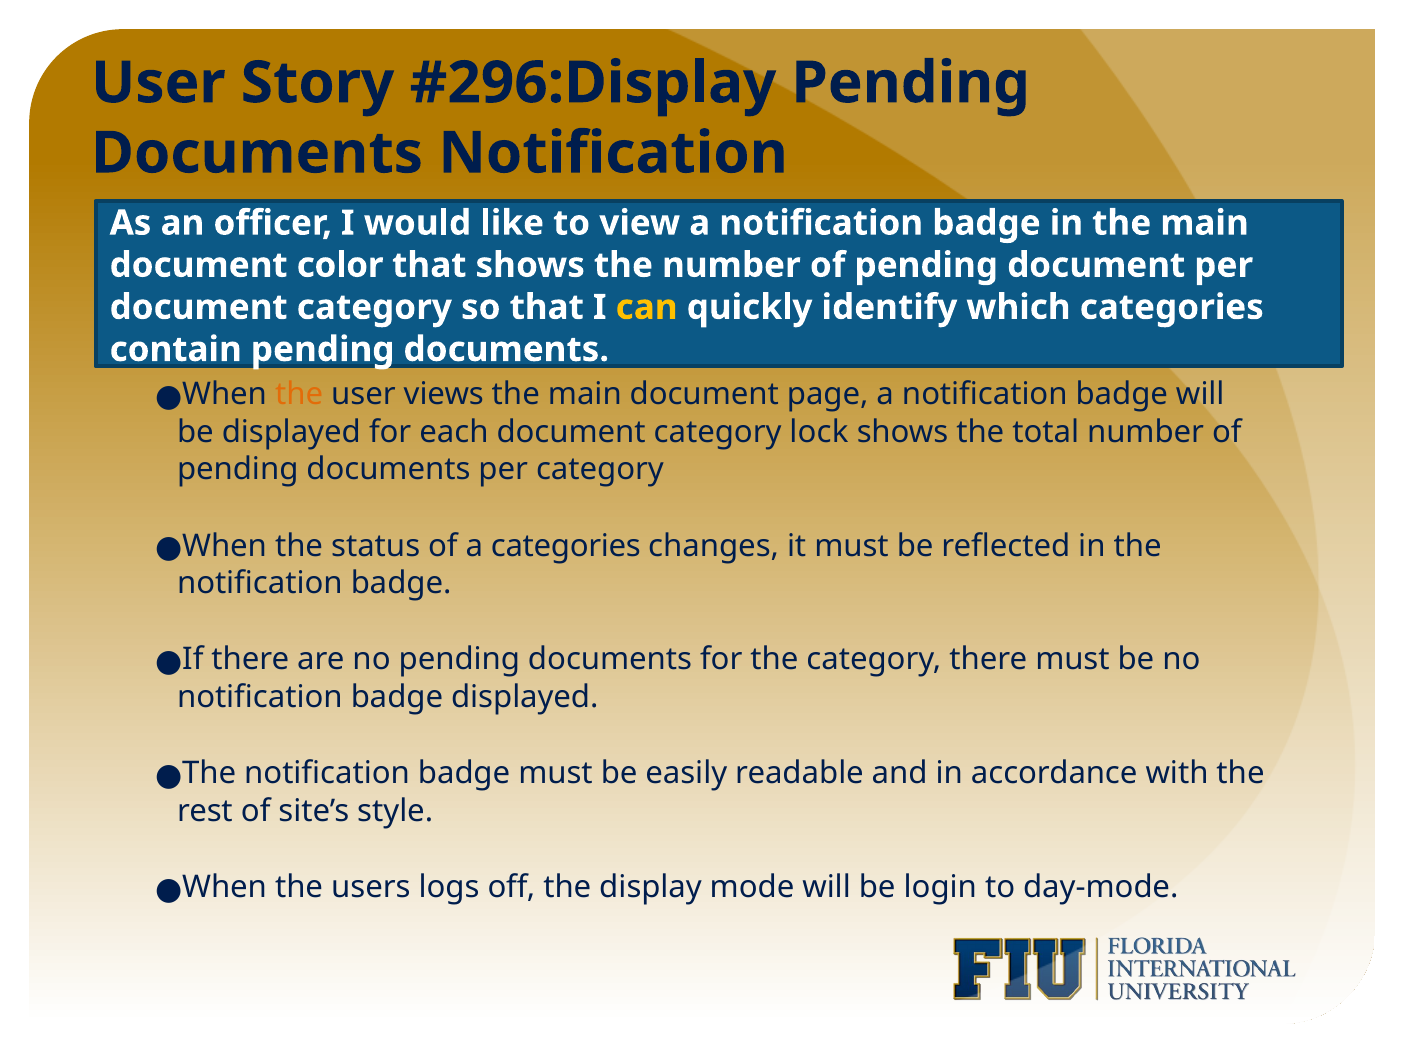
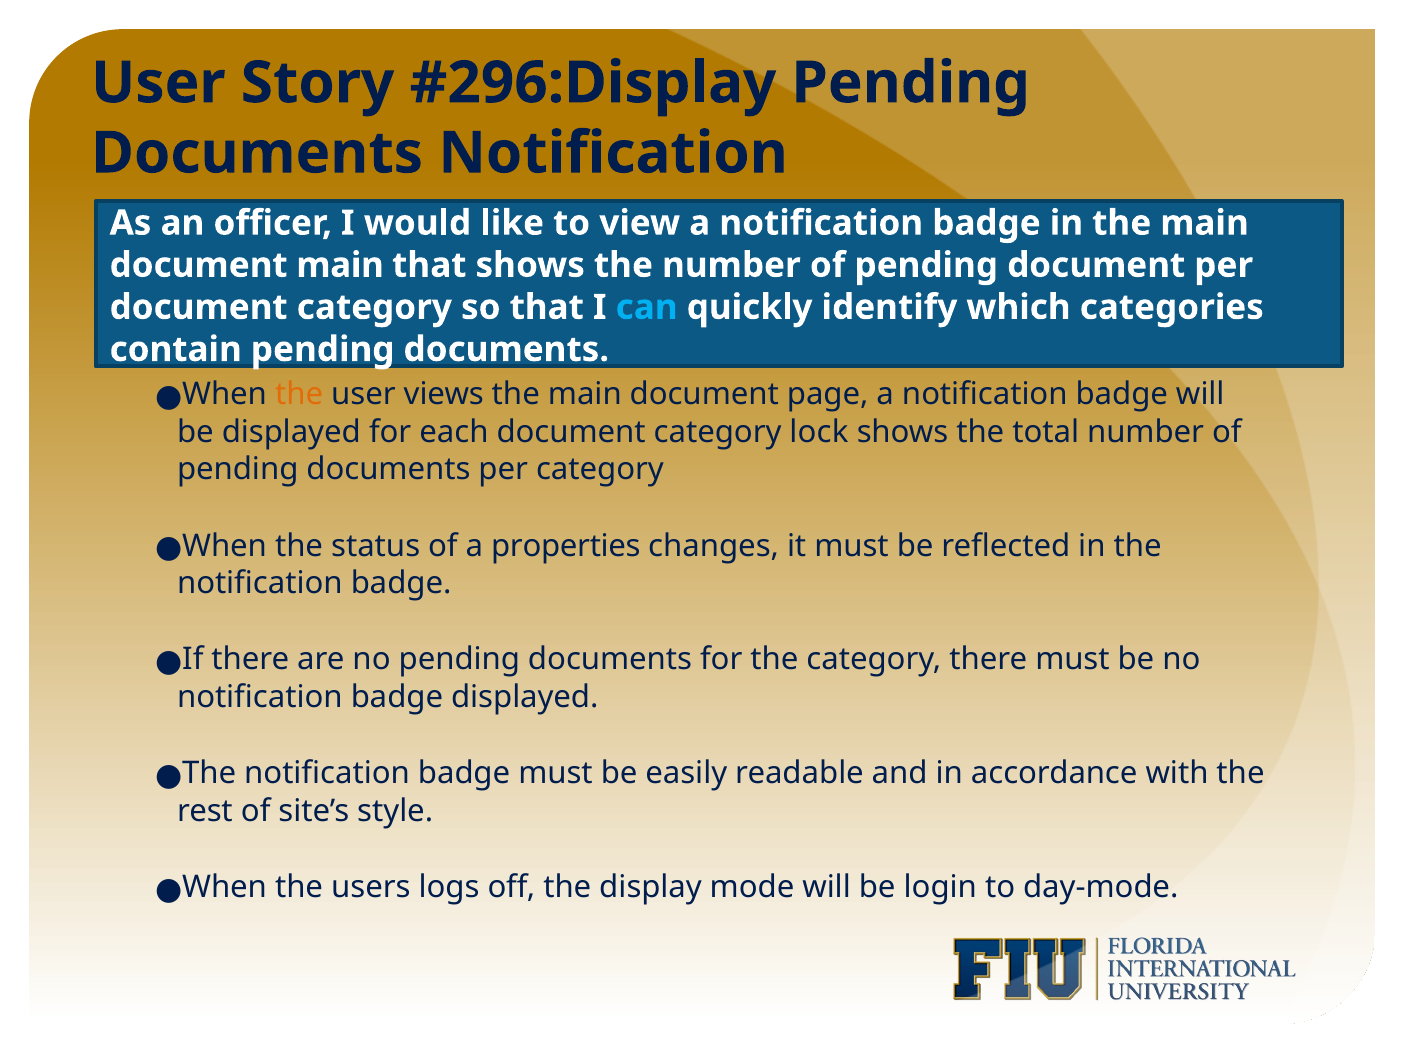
document color: color -> main
can colour: yellow -> light blue
a categories: categories -> properties
